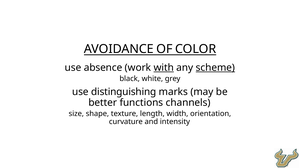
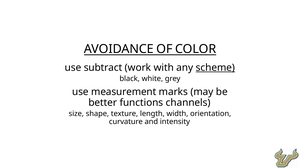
absence: absence -> subtract
with underline: present -> none
distinguishing: distinguishing -> measurement
